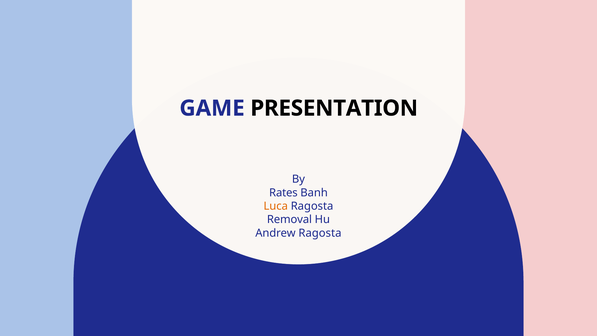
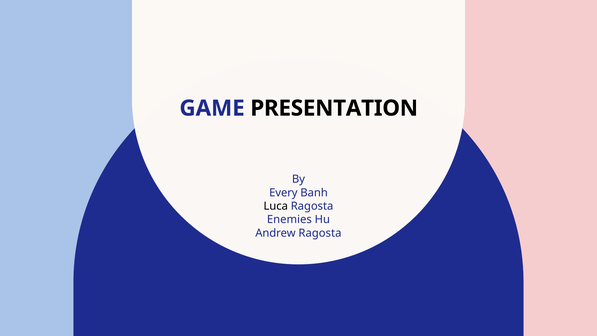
Rates: Rates -> Every
Luca colour: orange -> black
Removal: Removal -> Enemies
